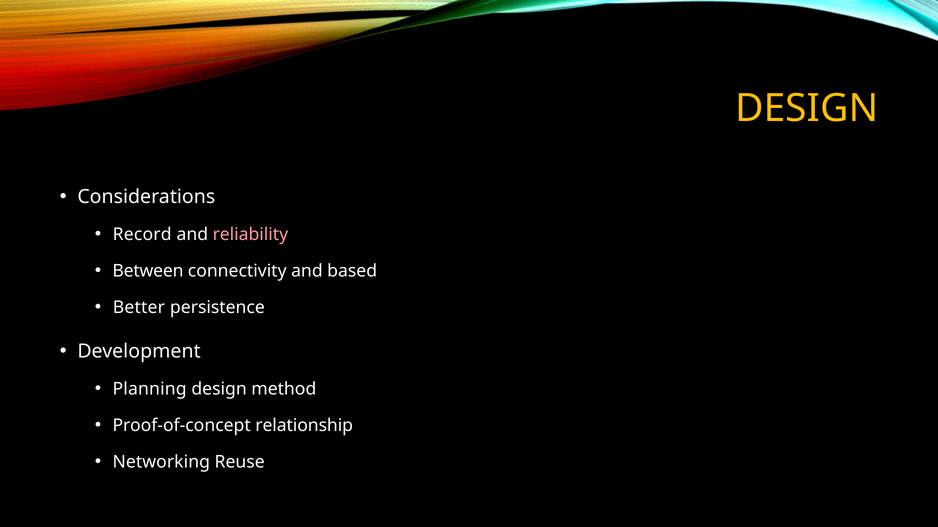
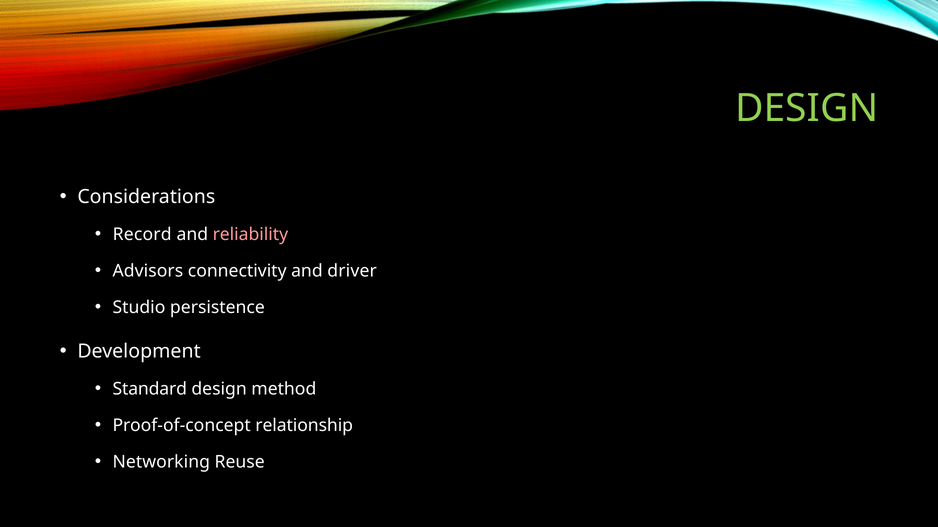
DESIGN at (807, 108) colour: yellow -> light green
Between: Between -> Advisors
based: based -> driver
Better: Better -> Studio
Planning: Planning -> Standard
